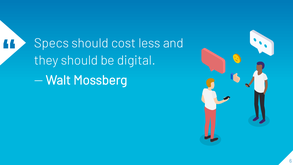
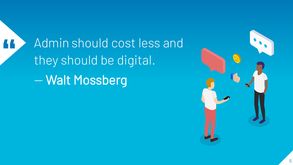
Specs: Specs -> Admin
